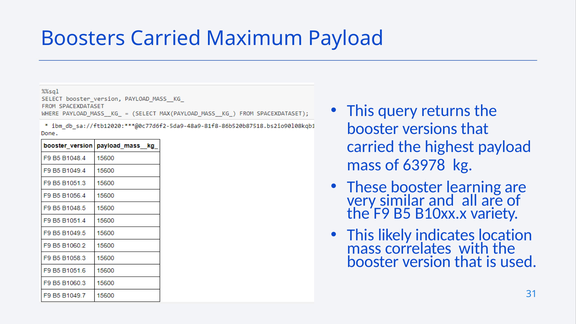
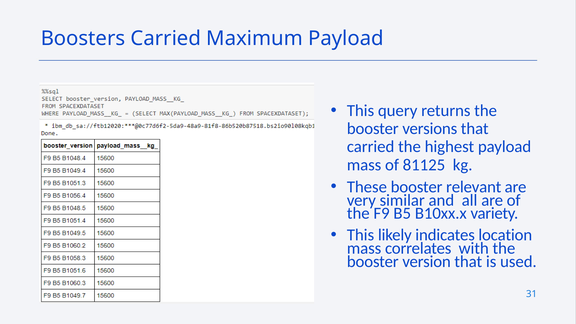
63978: 63978 -> 81125
learning: learning -> relevant
